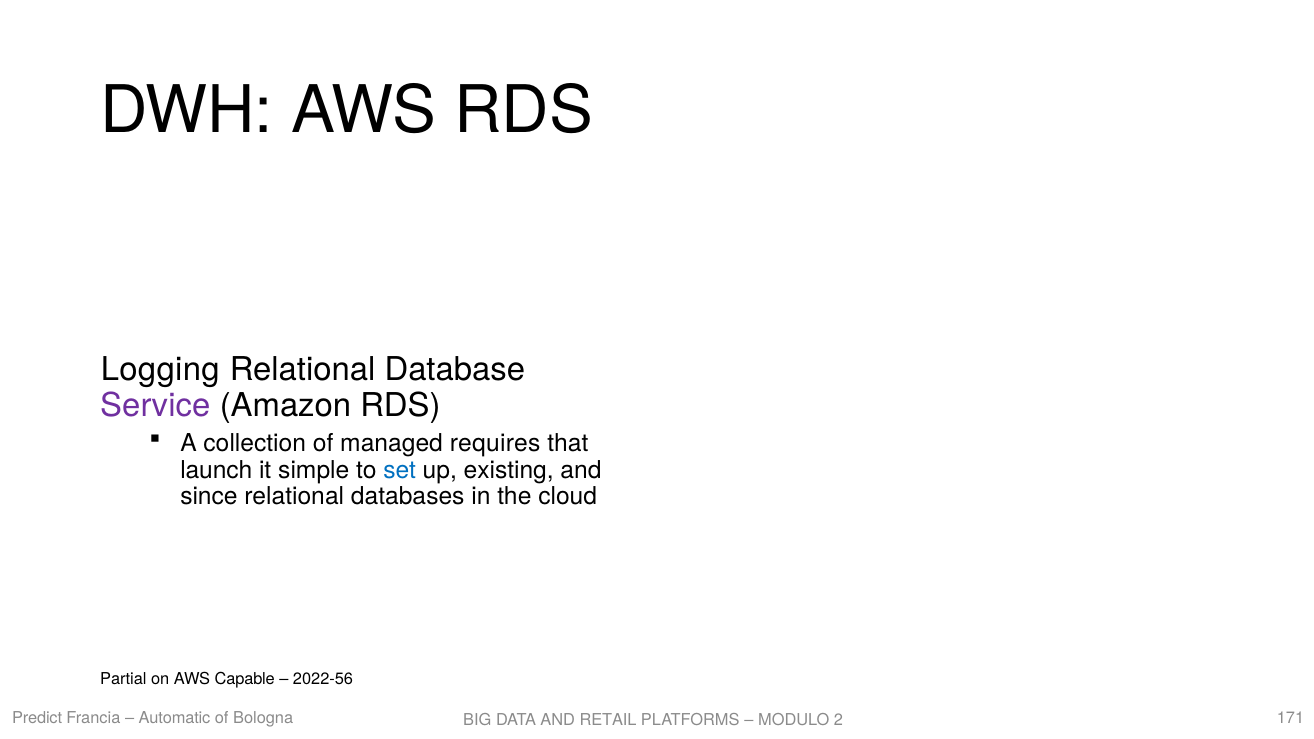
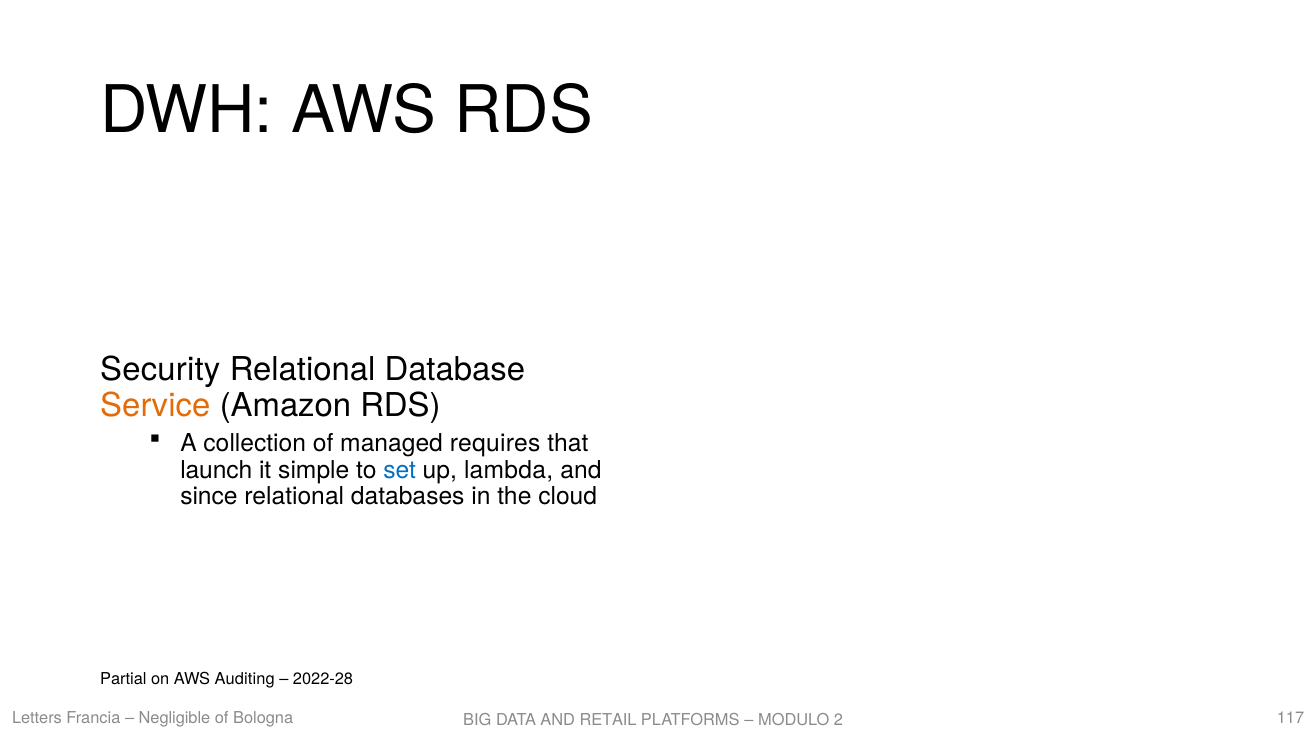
Logging: Logging -> Security
Service colour: purple -> orange
existing: existing -> lambda
Capable: Capable -> Auditing
2022-56: 2022-56 -> 2022-28
Predict: Predict -> Letters
Automatic: Automatic -> Negligible
171: 171 -> 117
